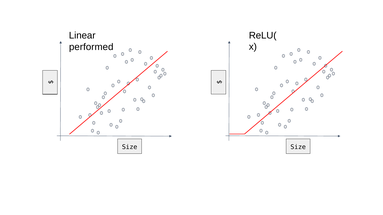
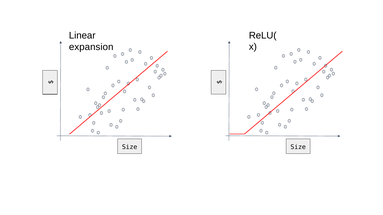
performed: performed -> expansion
